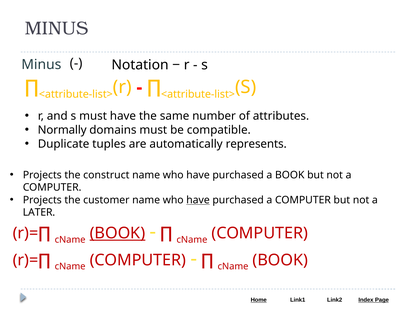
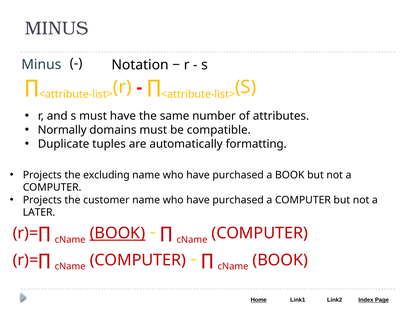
represents: represents -> formatting
construct: construct -> excluding
have at (198, 200) underline: present -> none
